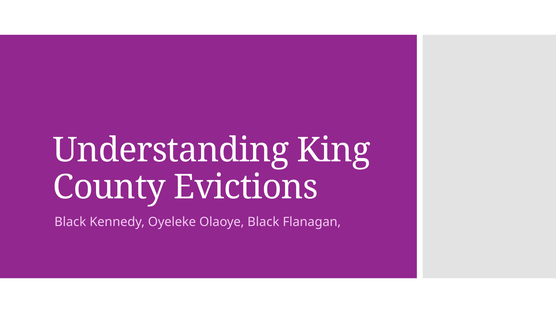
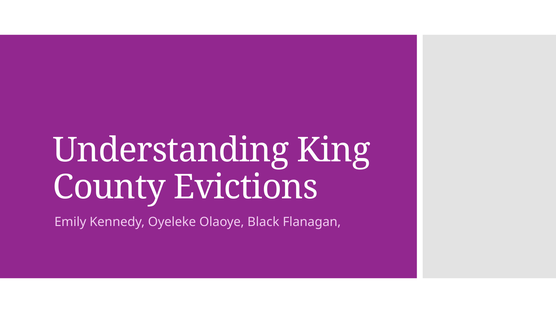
Black at (70, 222): Black -> Emily
